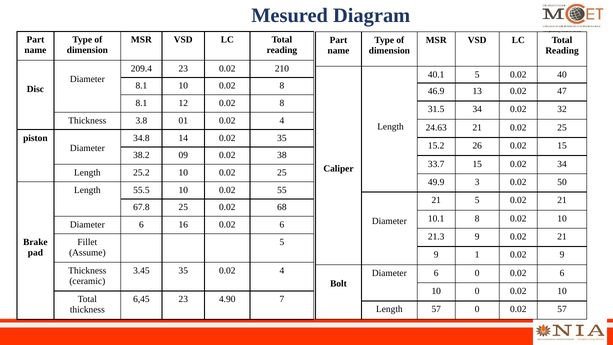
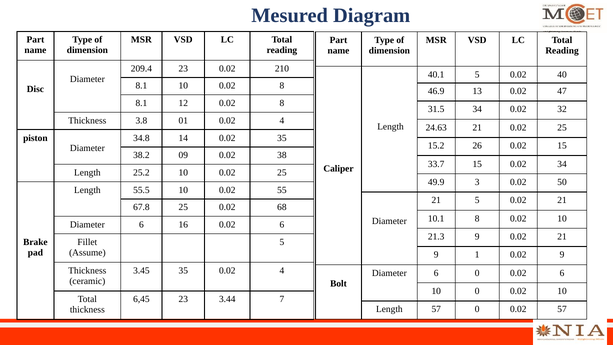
4.90: 4.90 -> 3.44
